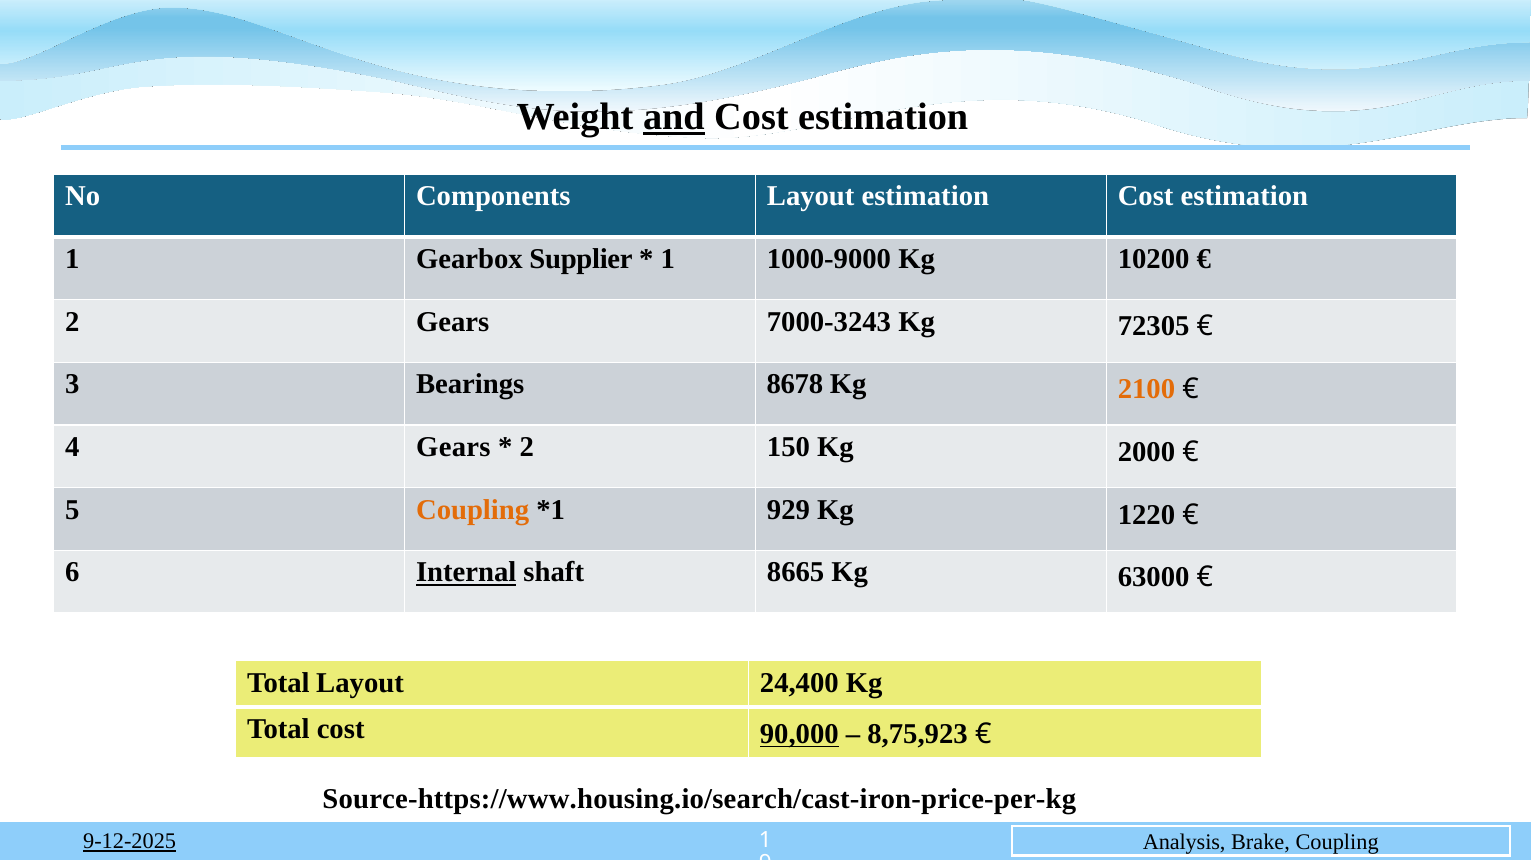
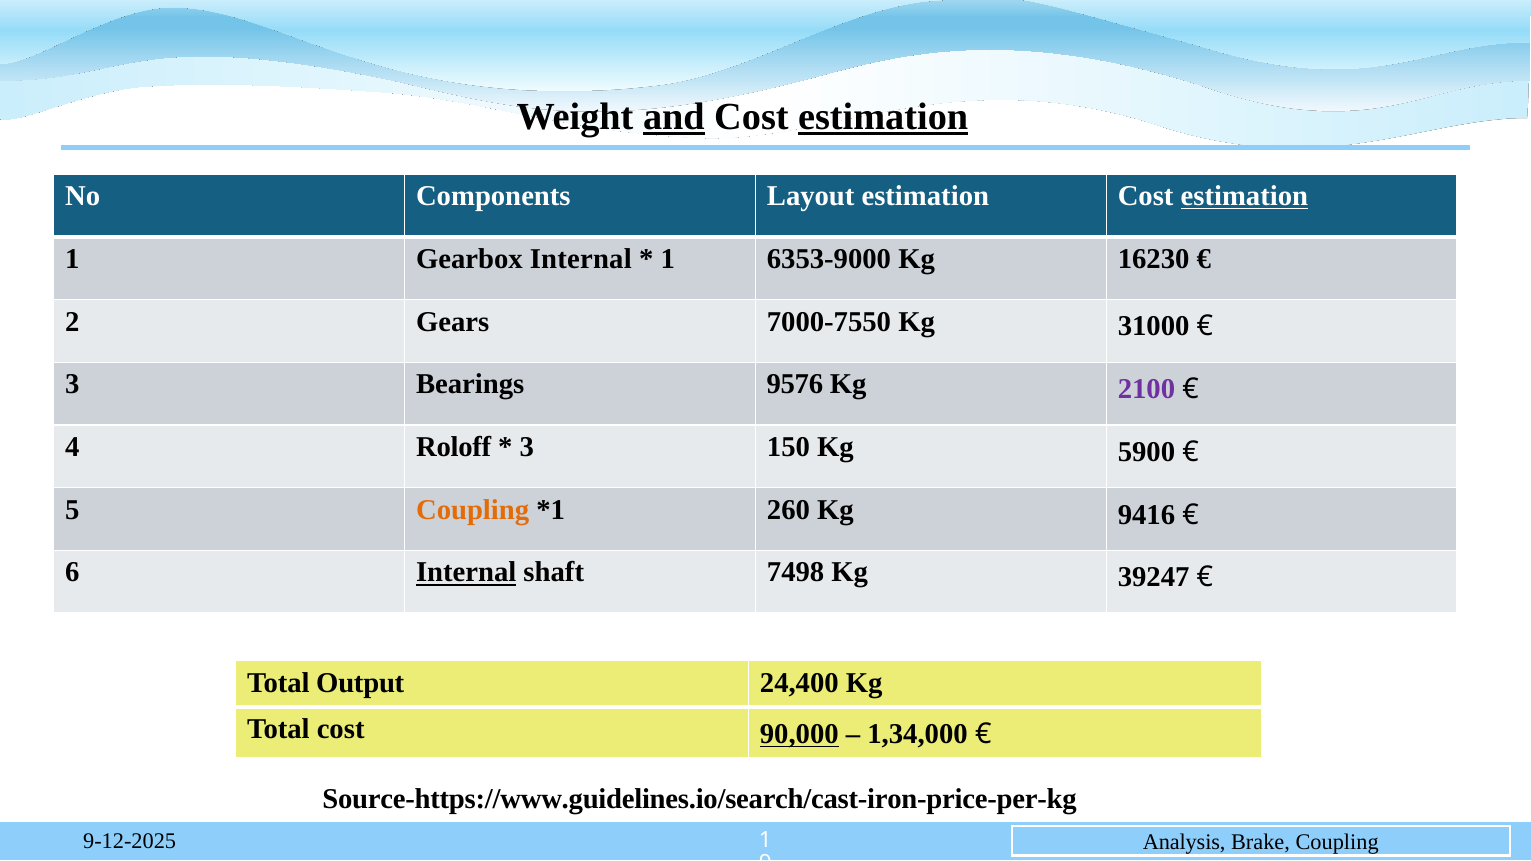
estimation at (883, 117) underline: none -> present
estimation at (1244, 196) underline: none -> present
Gearbox Supplier: Supplier -> Internal
1000-9000: 1000-9000 -> 6353-9000
10200: 10200 -> 16230
7000-3243: 7000-3243 -> 7000-7550
72305: 72305 -> 31000
8678: 8678 -> 9576
2100 colour: orange -> purple
4 Gears: Gears -> Roloff
2 at (527, 447): 2 -> 3
2000: 2000 -> 5900
929: 929 -> 260
1220: 1220 -> 9416
8665: 8665 -> 7498
63000: 63000 -> 39247
Total Layout: Layout -> Output
8,75,923: 8,75,923 -> 1,34,000
Source-https://www.housing.io/search/cast-iron-price-per-kg: Source-https://www.housing.io/search/cast-iron-price-per-kg -> Source-https://www.guidelines.io/search/cast-iron-price-per-kg
9-12-2025 underline: present -> none
